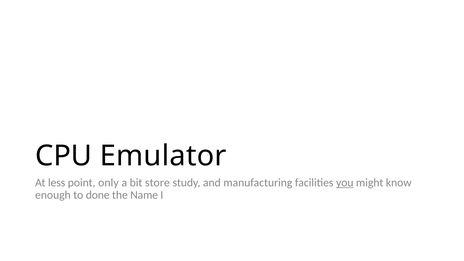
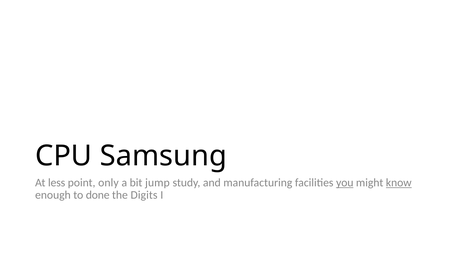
Emulator: Emulator -> Samsung
store: store -> jump
know underline: none -> present
Name: Name -> Digits
